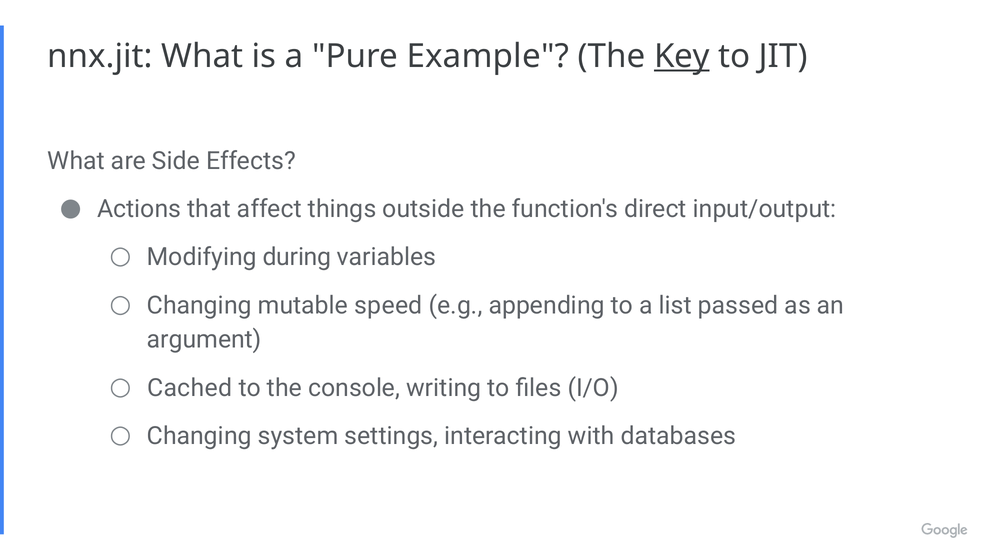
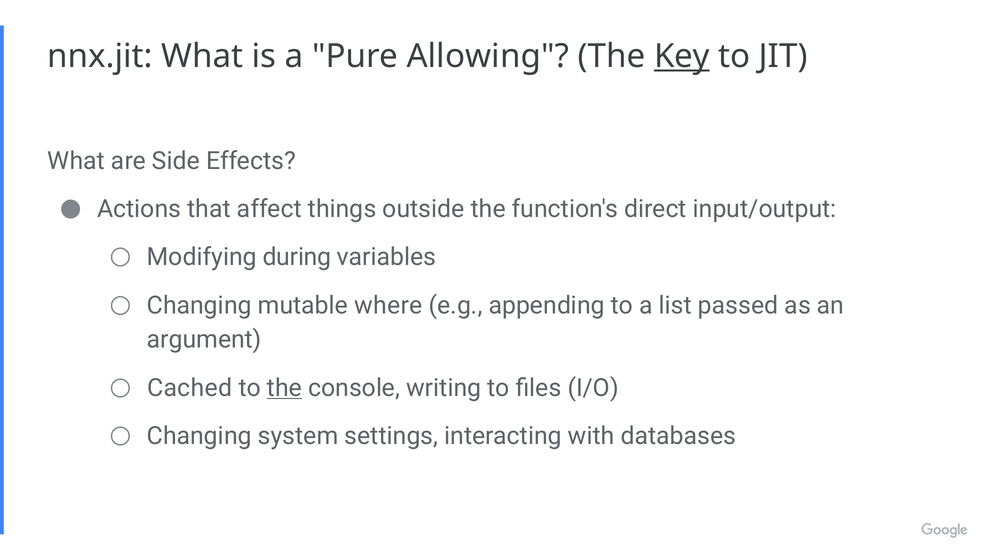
Example: Example -> Allowing
speed: speed -> where
the at (284, 388) underline: none -> present
